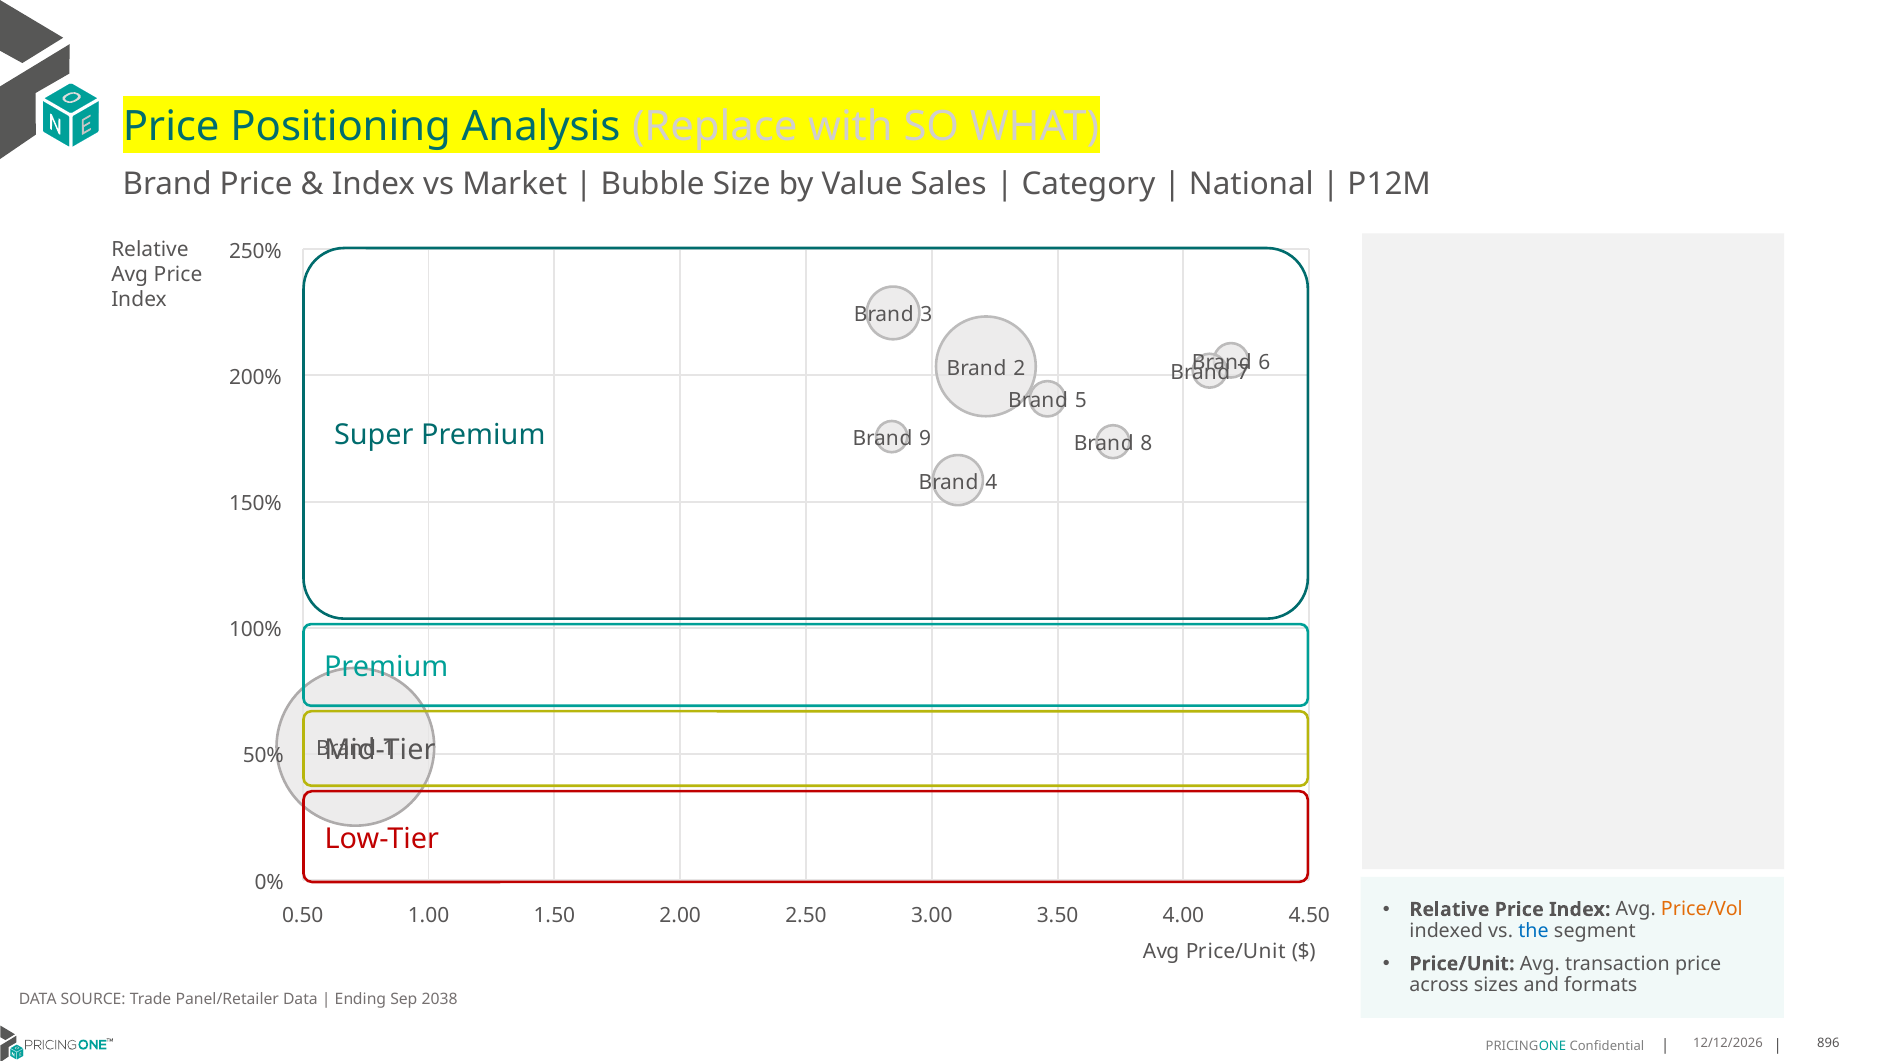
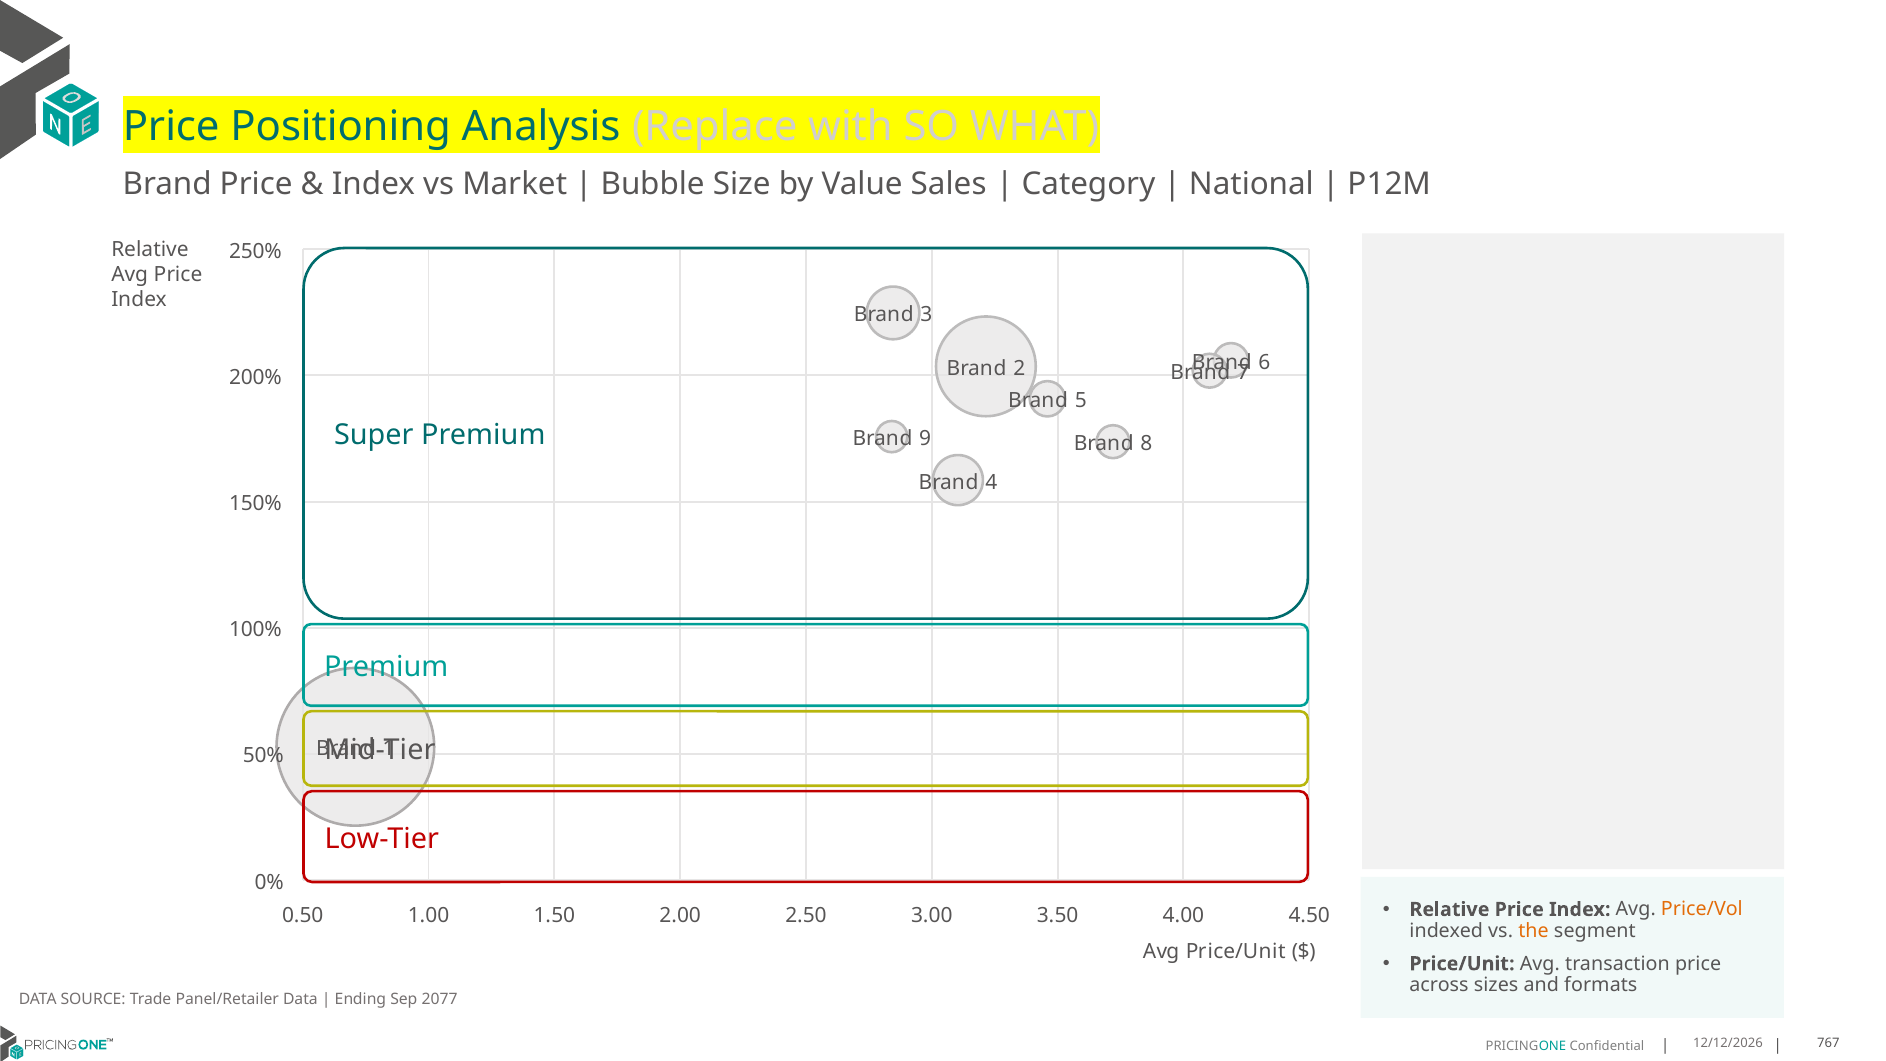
the colour: blue -> orange
2038: 2038 -> 2077
896: 896 -> 767
